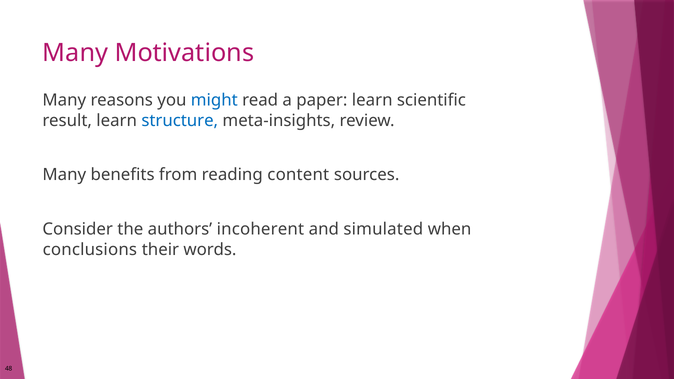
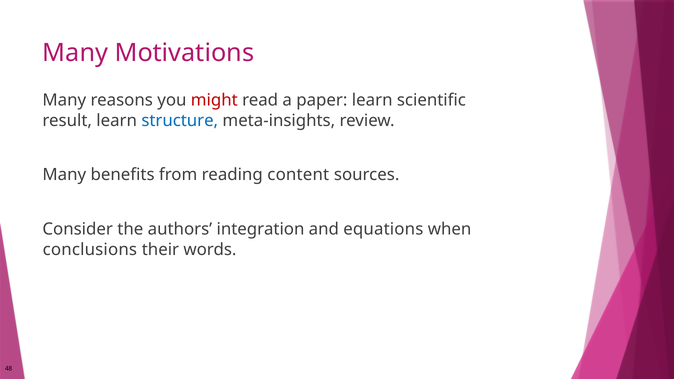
might colour: blue -> red
incoherent: incoherent -> integration
simulated: simulated -> equations
